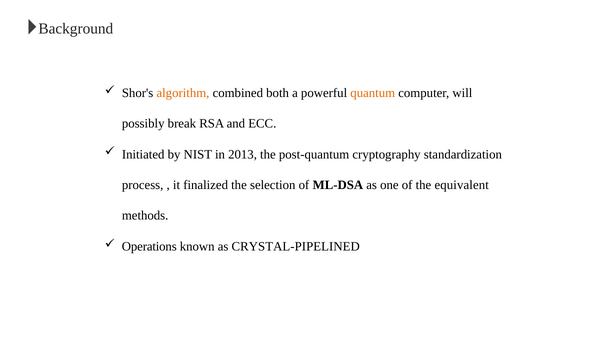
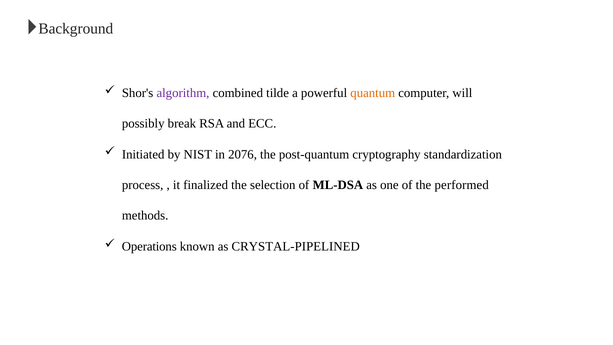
algorithm colour: orange -> purple
both: both -> tilde
2013: 2013 -> 2076
equivalent: equivalent -> performed
